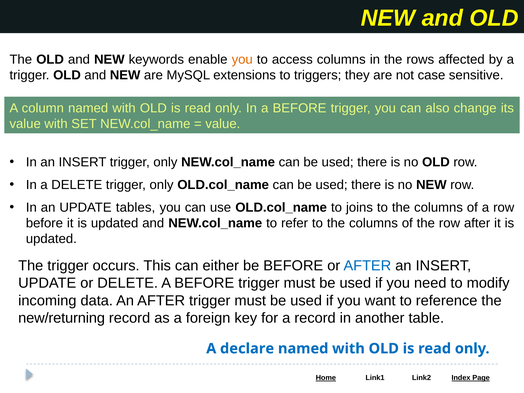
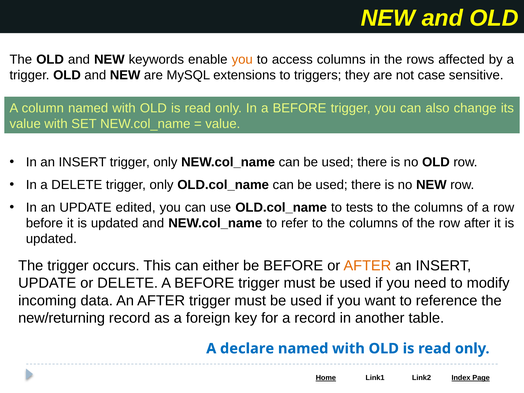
tables: tables -> edited
joins: joins -> tests
AFTER at (367, 266) colour: blue -> orange
